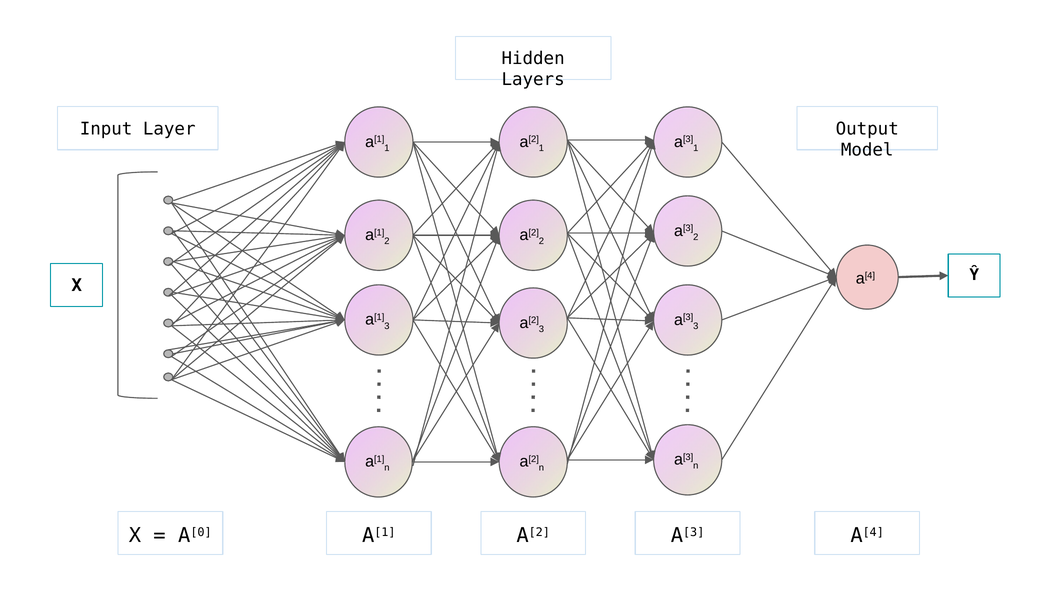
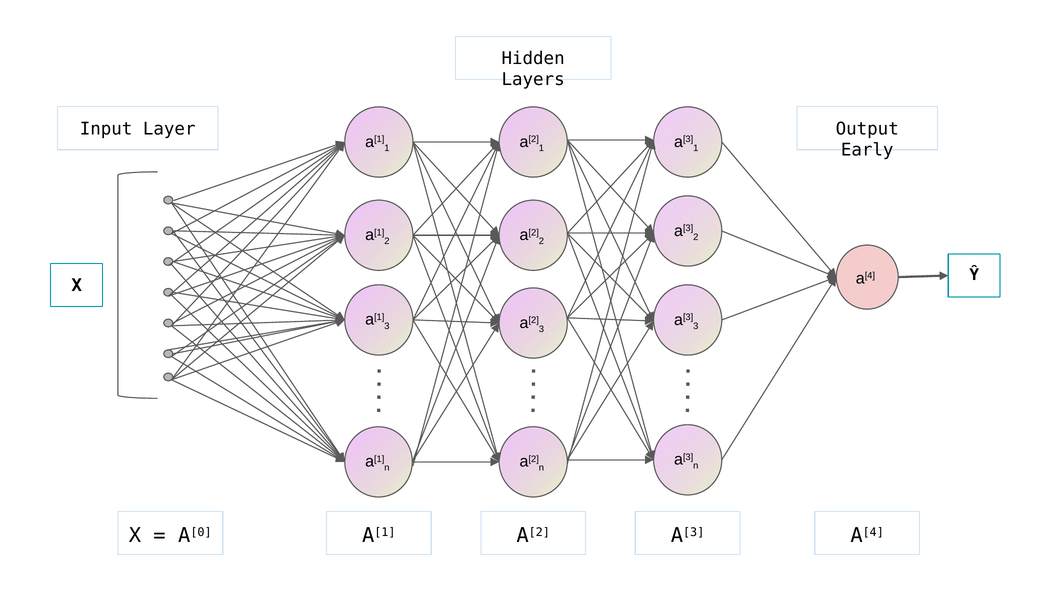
Model: Model -> Early
